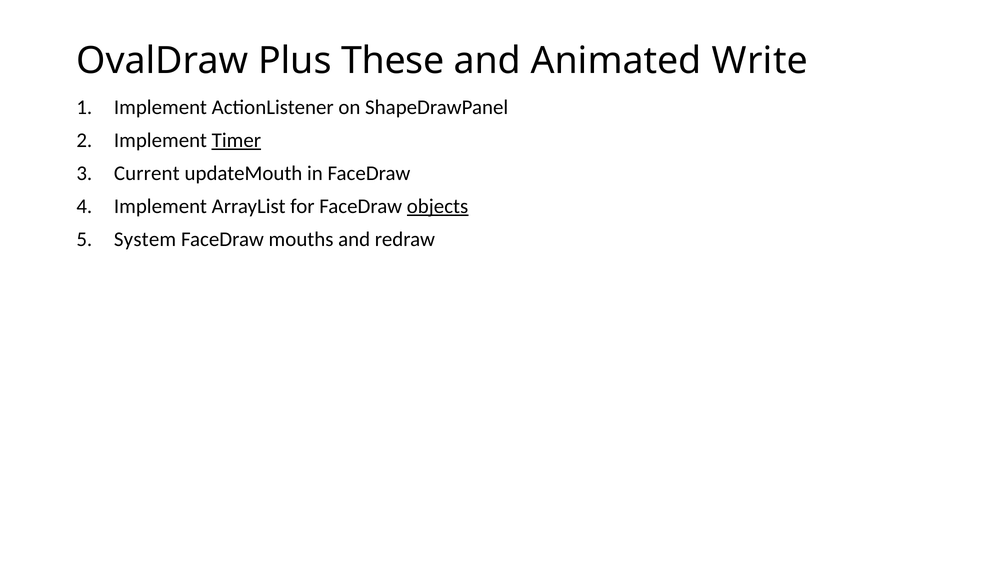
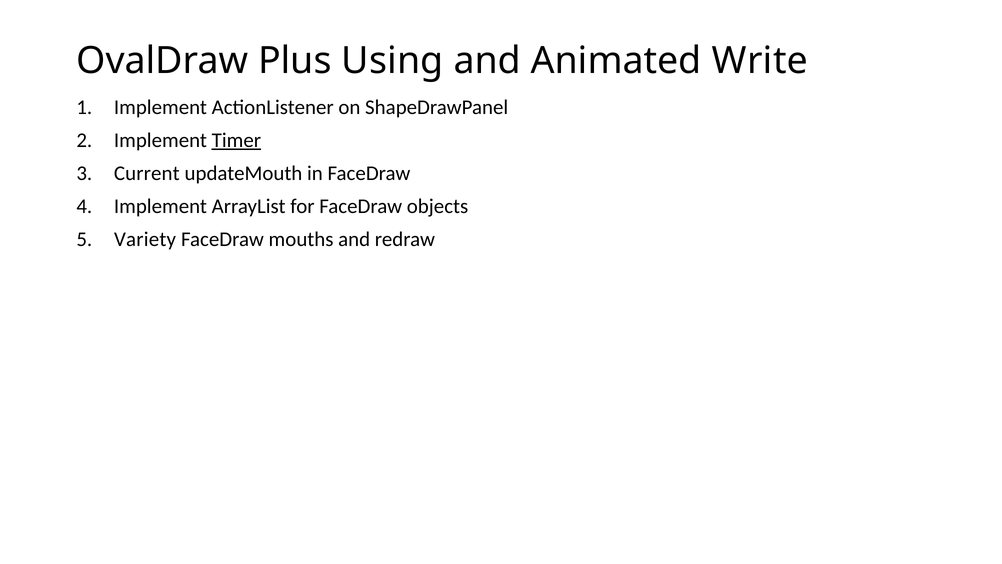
These: These -> Using
objects underline: present -> none
System: System -> Variety
